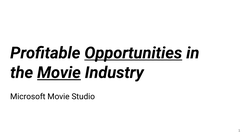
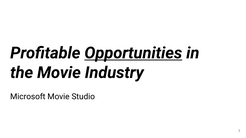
Movie at (59, 73) underline: present -> none
